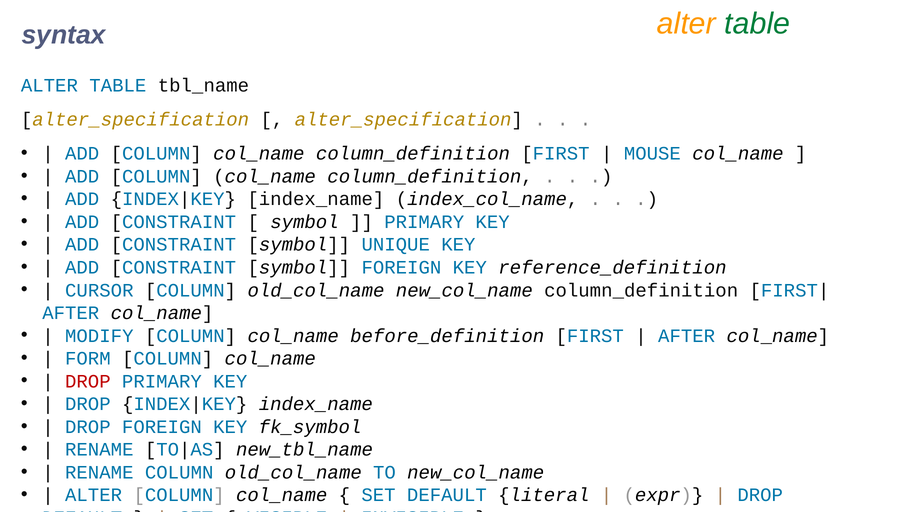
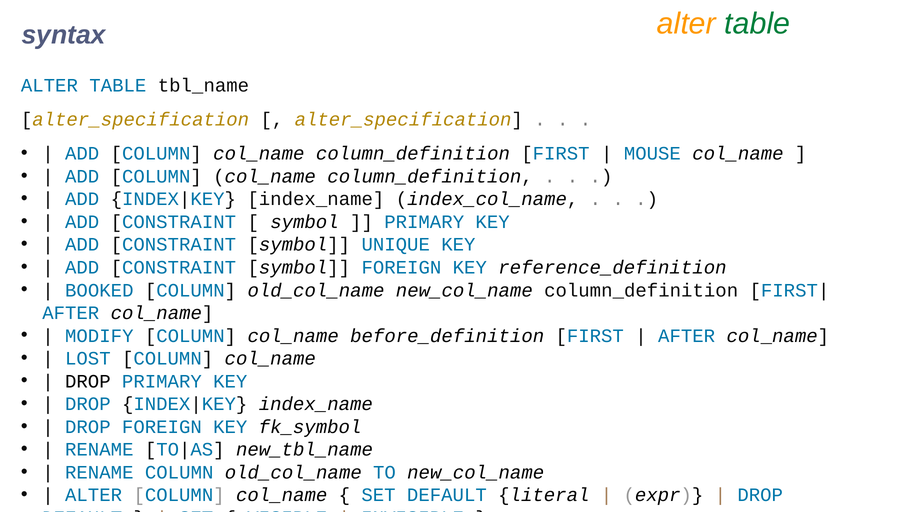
CURSOR: CURSOR -> BOOKED
FORM: FORM -> LOST
DROP at (88, 382) colour: red -> black
